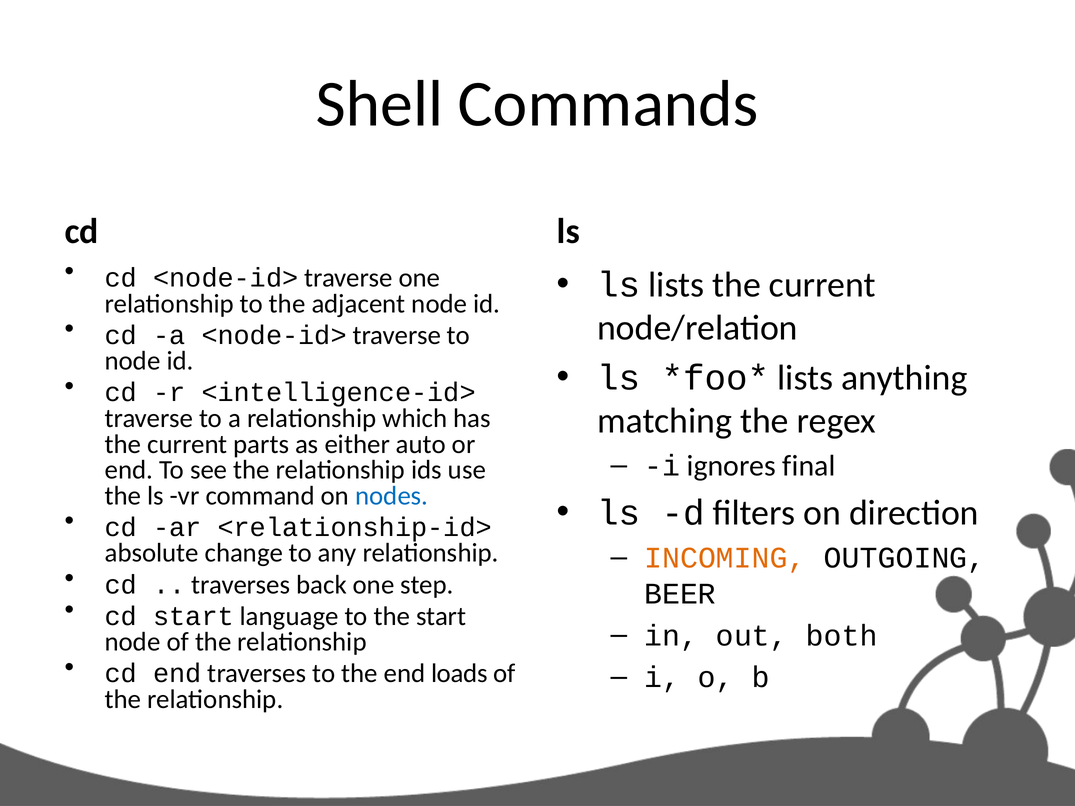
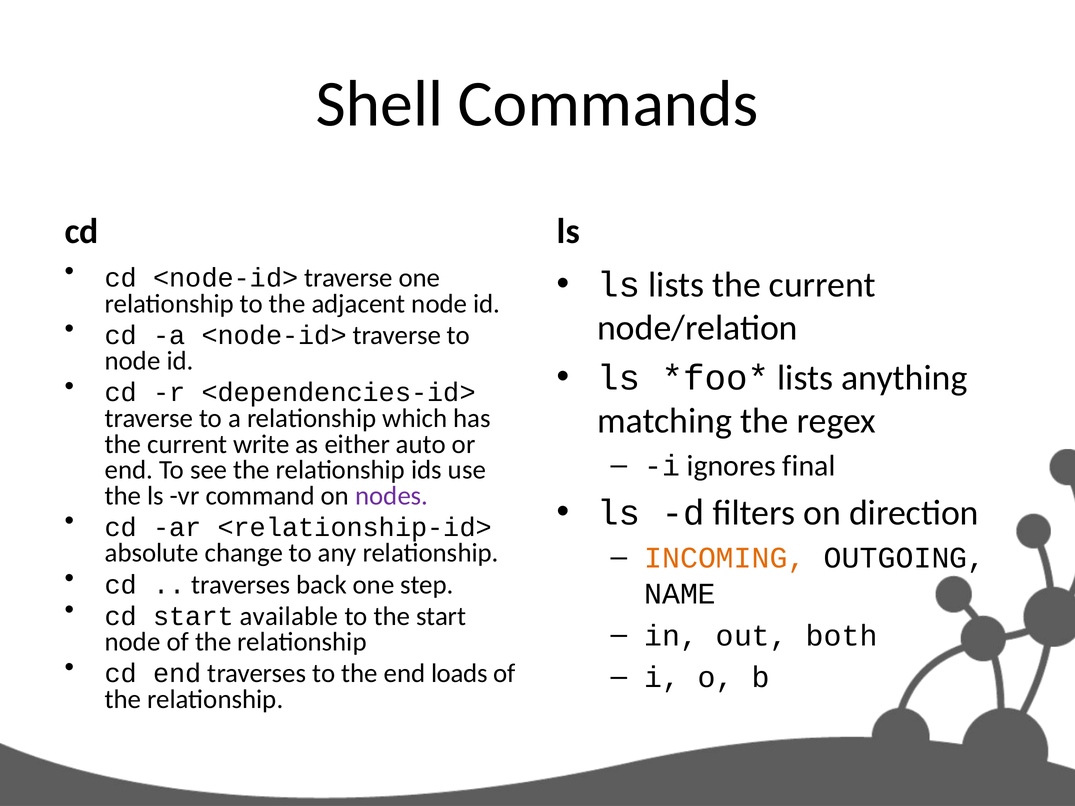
<intelligence-id>: <intelligence-id> -> <dependencies-id>
parts: parts -> write
nodes colour: blue -> purple
BEER: BEER -> NAME
language: language -> available
